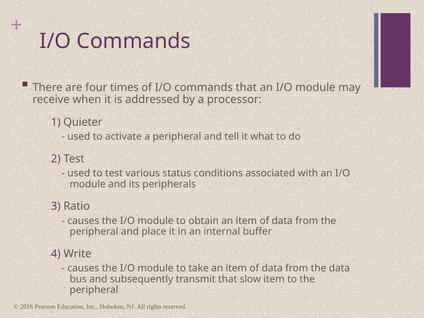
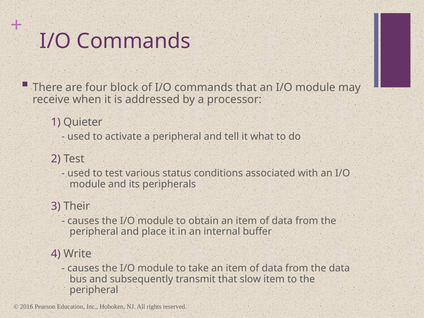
times: times -> block
Ratio: Ratio -> Their
